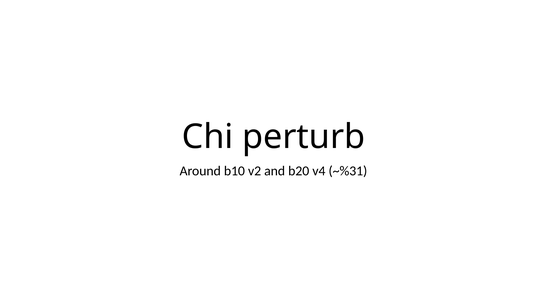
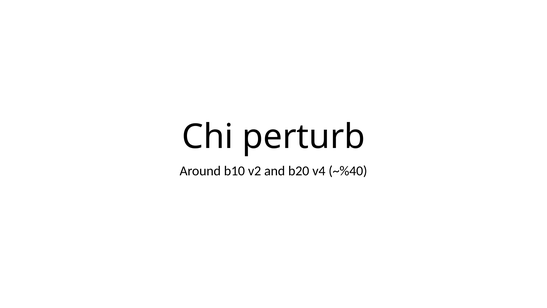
~%31: ~%31 -> ~%40
